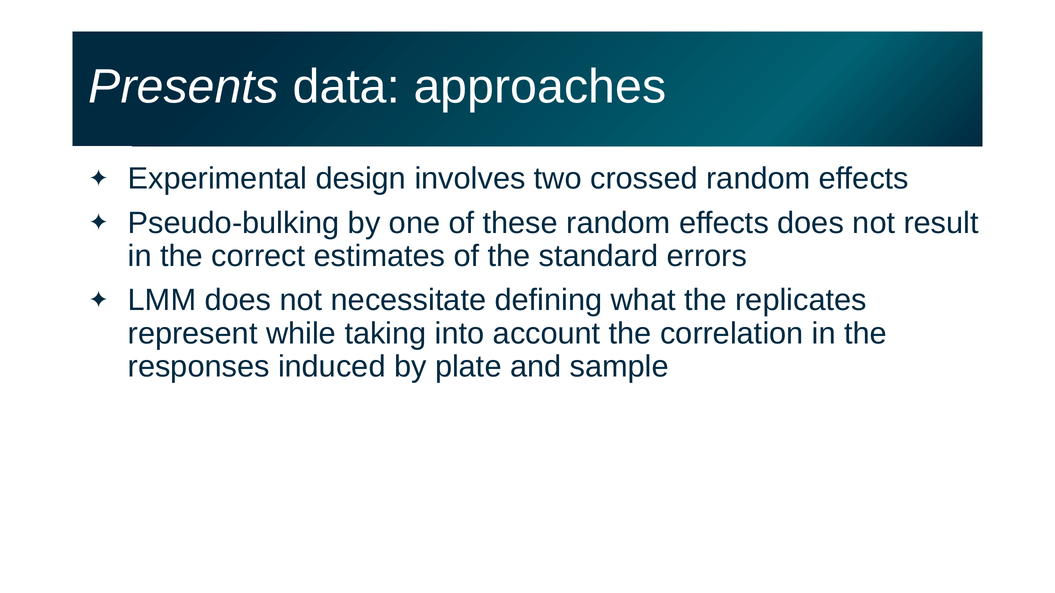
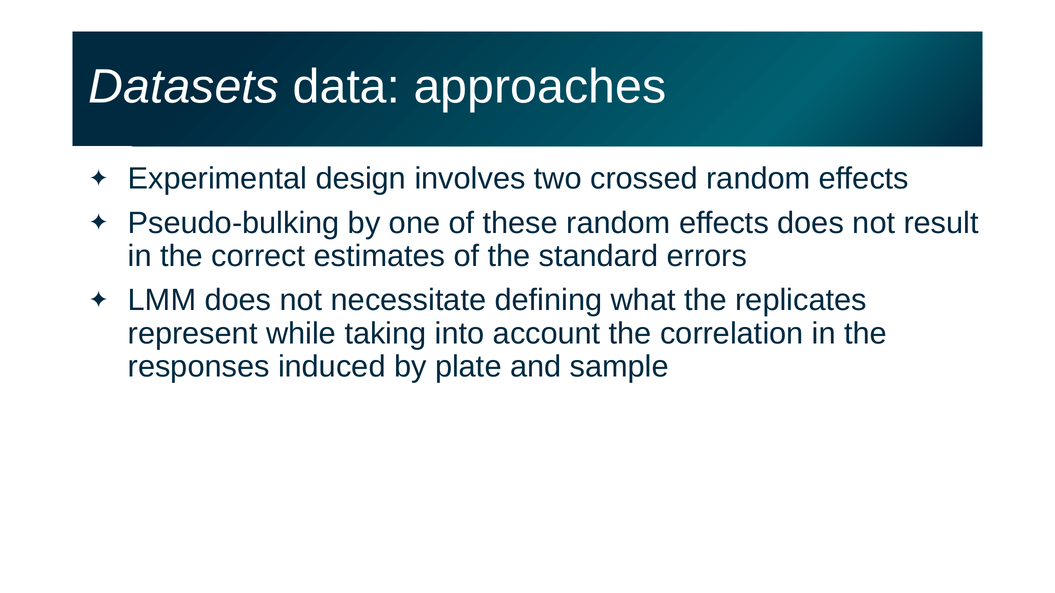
Presents: Presents -> Datasets
